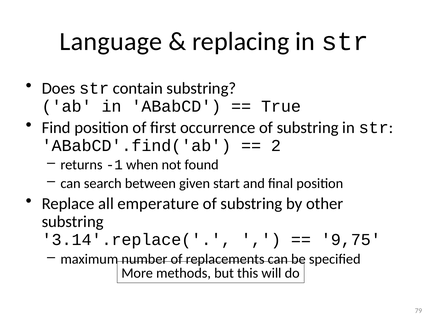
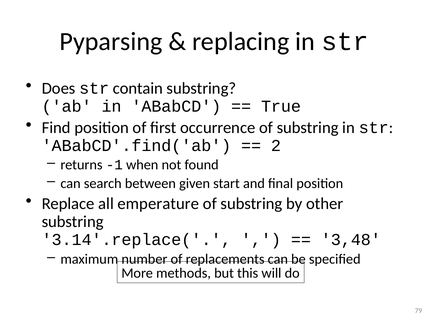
Language: Language -> Pyparsing
9,75: 9,75 -> 3,48
